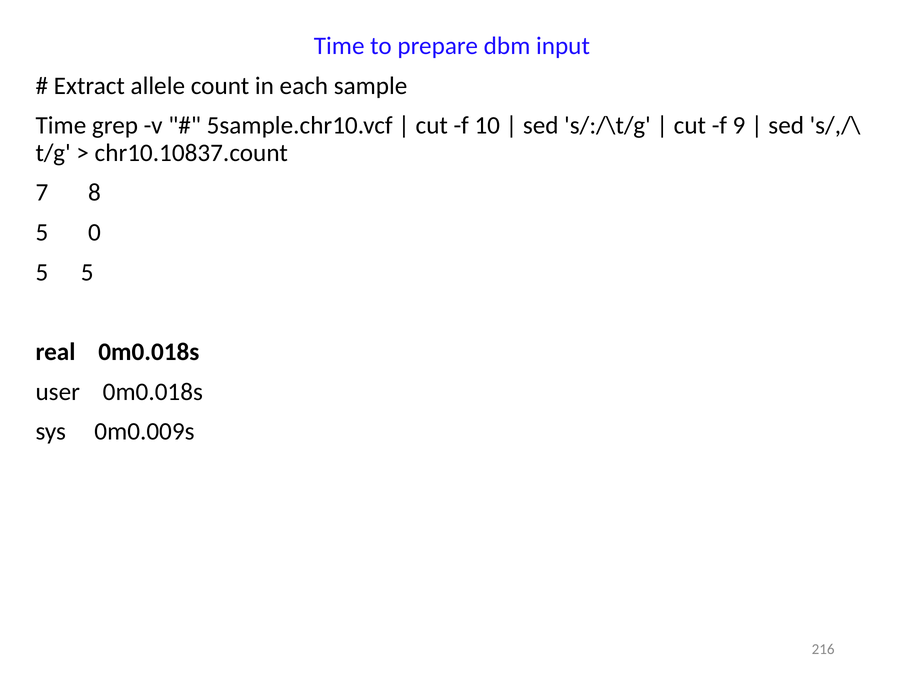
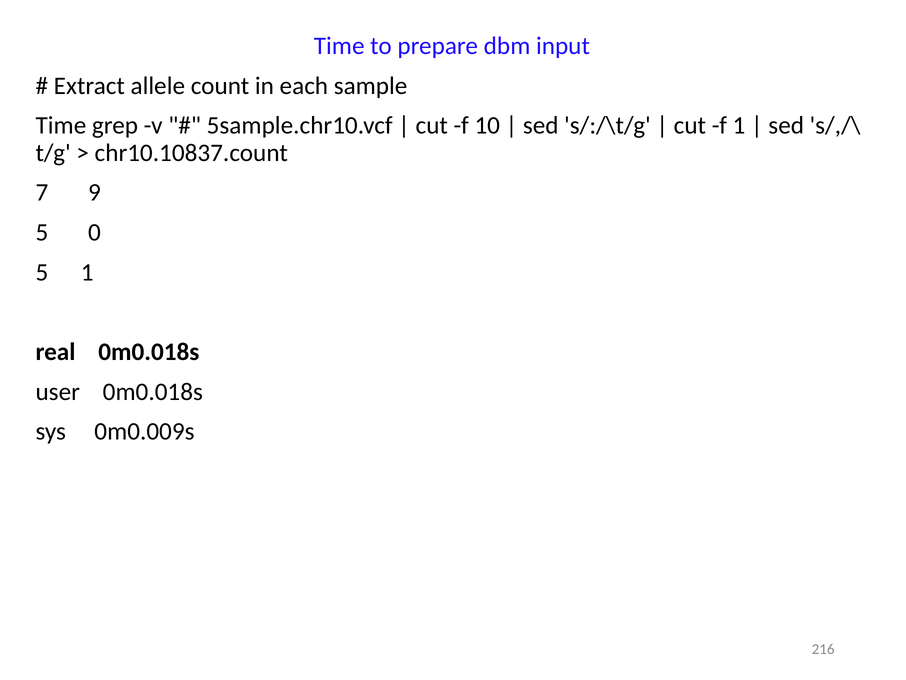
f 9: 9 -> 1
8: 8 -> 9
5 5: 5 -> 1
